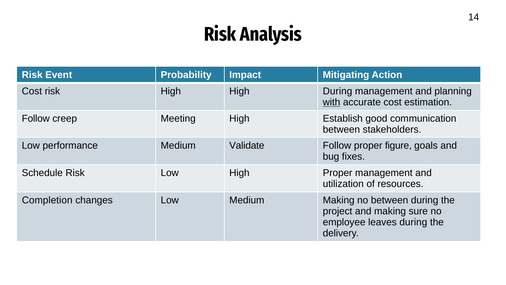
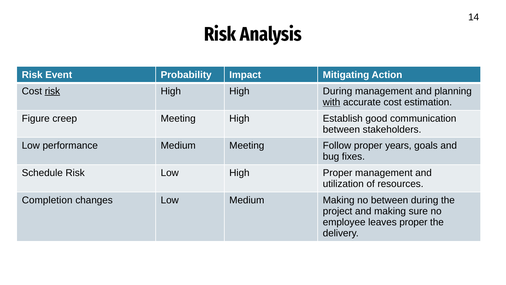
risk at (52, 91) underline: none -> present
Follow at (36, 118): Follow -> Figure
Medium Validate: Validate -> Meeting
figure: figure -> years
leaves during: during -> proper
